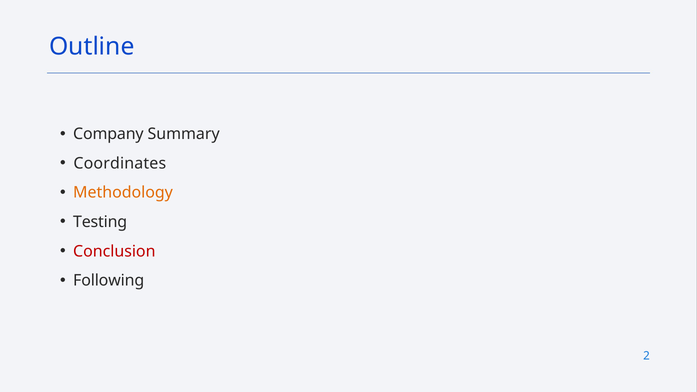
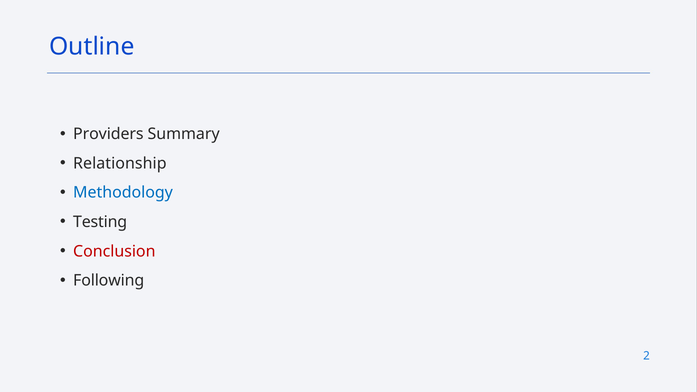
Company: Company -> Providers
Coordinates: Coordinates -> Relationship
Methodology colour: orange -> blue
